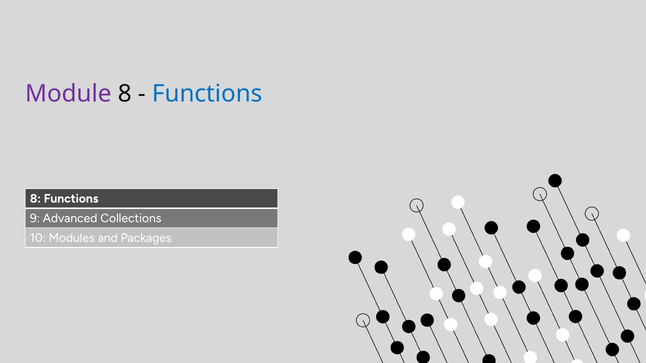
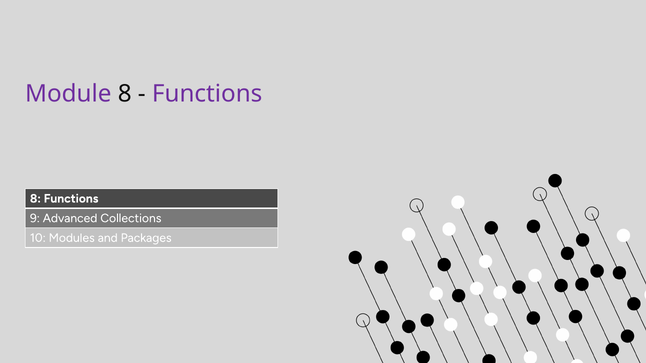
Functions at (207, 94) colour: blue -> purple
